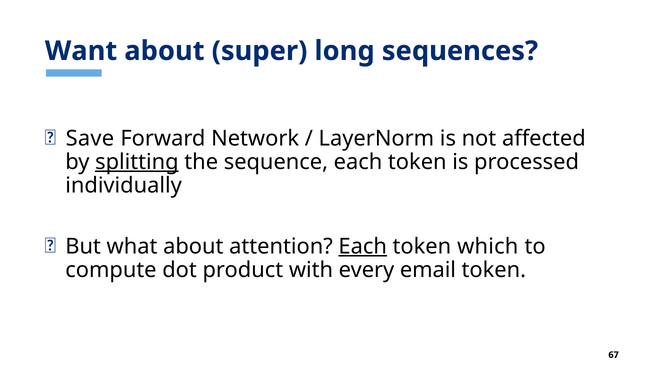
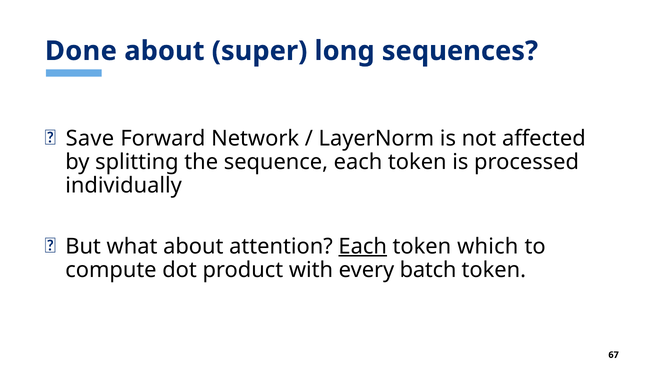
Want: Want -> Done
splitting underline: present -> none
email: email -> batch
